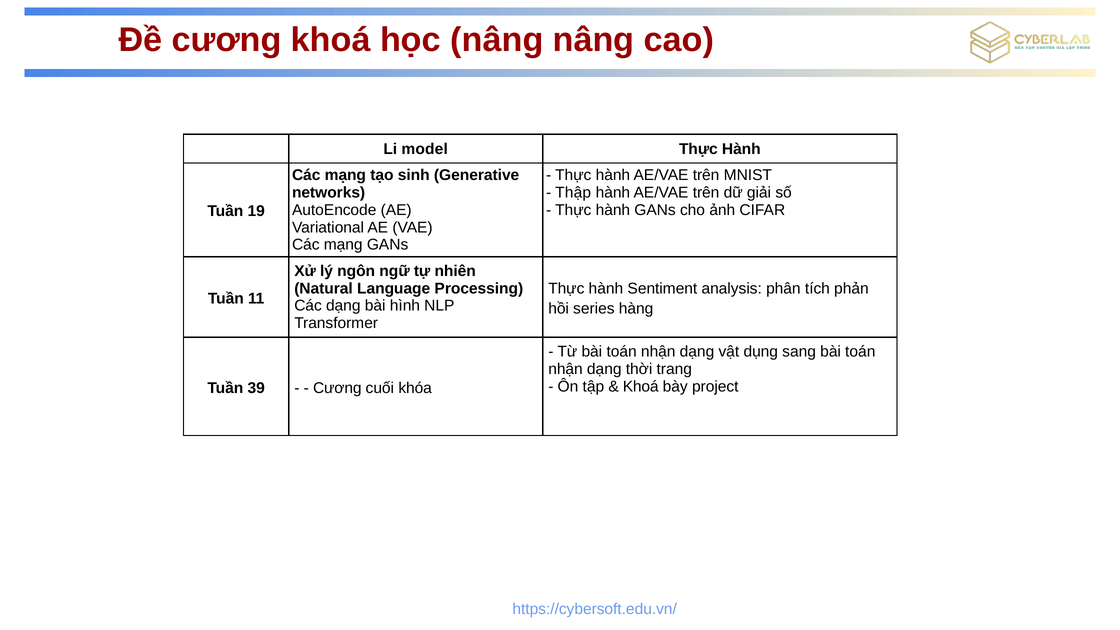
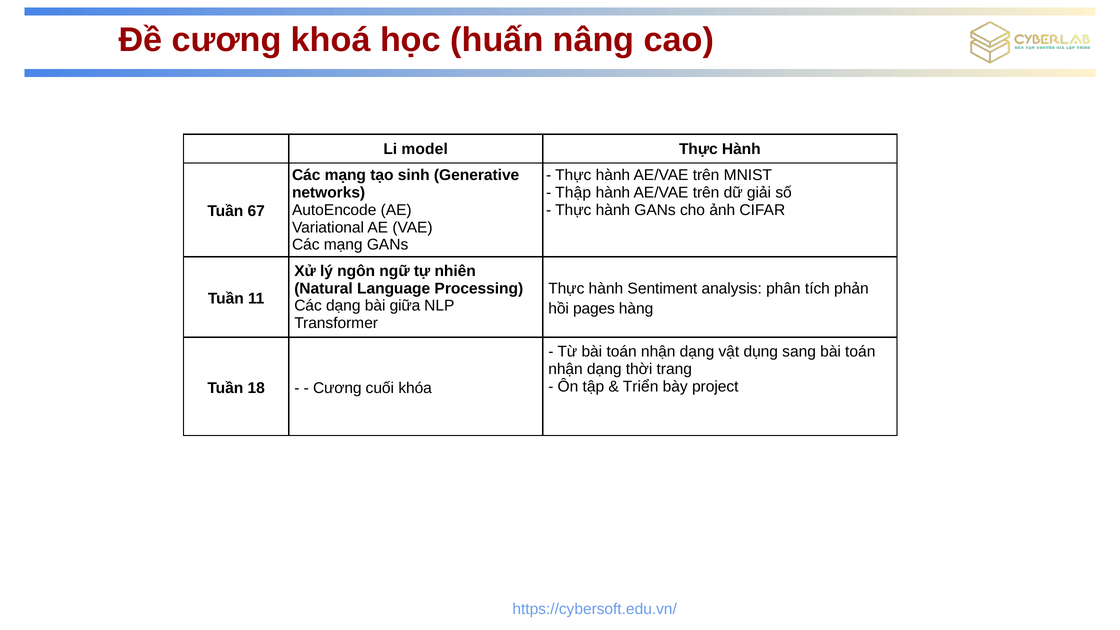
học nâng: nâng -> huấn
19: 19 -> 67
hình: hình -> giữa
series: series -> pages
Khoá at (641, 387): Khoá -> Triển
39: 39 -> 18
